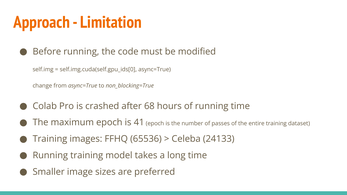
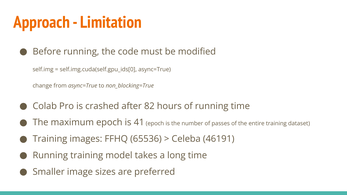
68: 68 -> 82
24133: 24133 -> 46191
